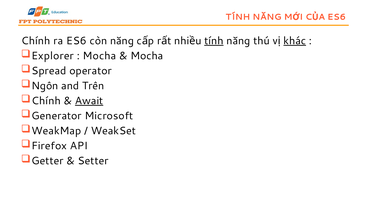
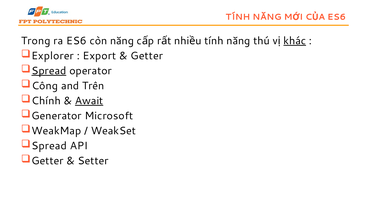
Chính at (36, 41): Chính -> Trong
tính at (214, 41) underline: present -> none
Mocha at (99, 56): Mocha -> Export
Mocha at (147, 56): Mocha -> Getter
Spread at (49, 71) underline: none -> present
Ngôn: Ngôn -> Công
Firefox at (49, 145): Firefox -> Spread
